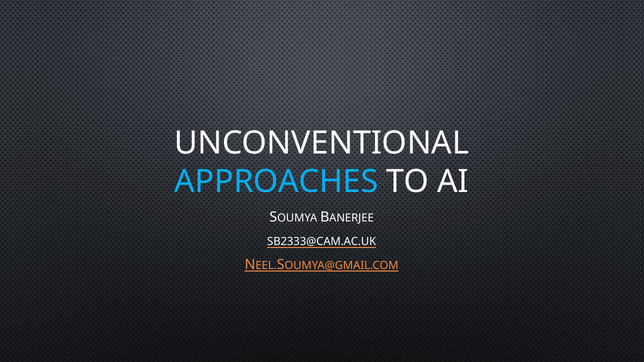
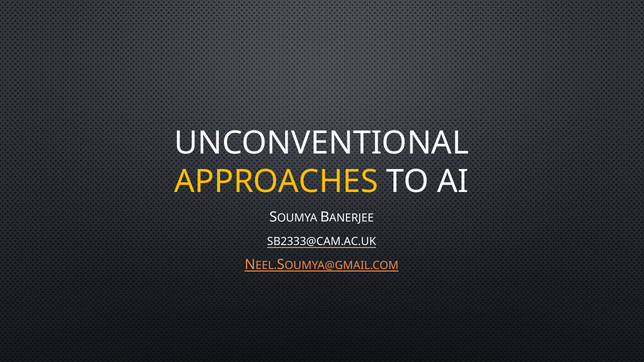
APPROACHES colour: light blue -> yellow
